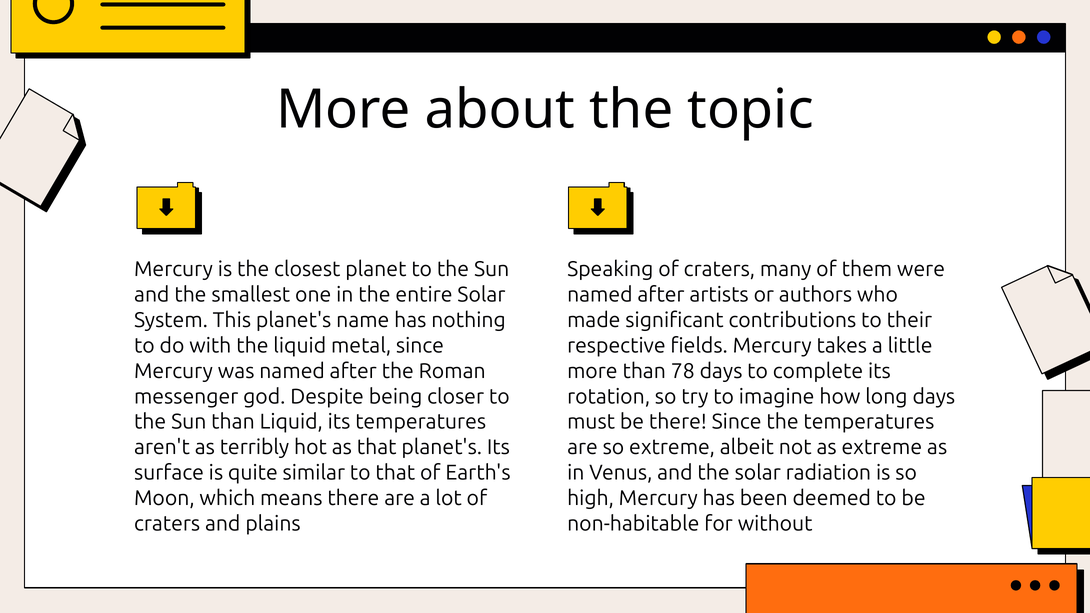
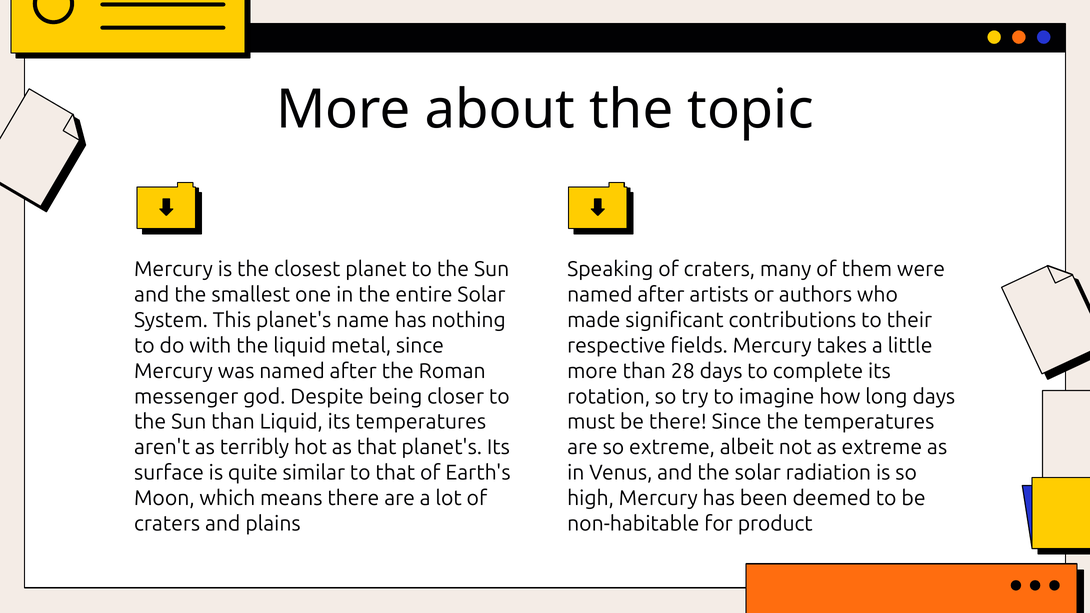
78: 78 -> 28
without: without -> product
